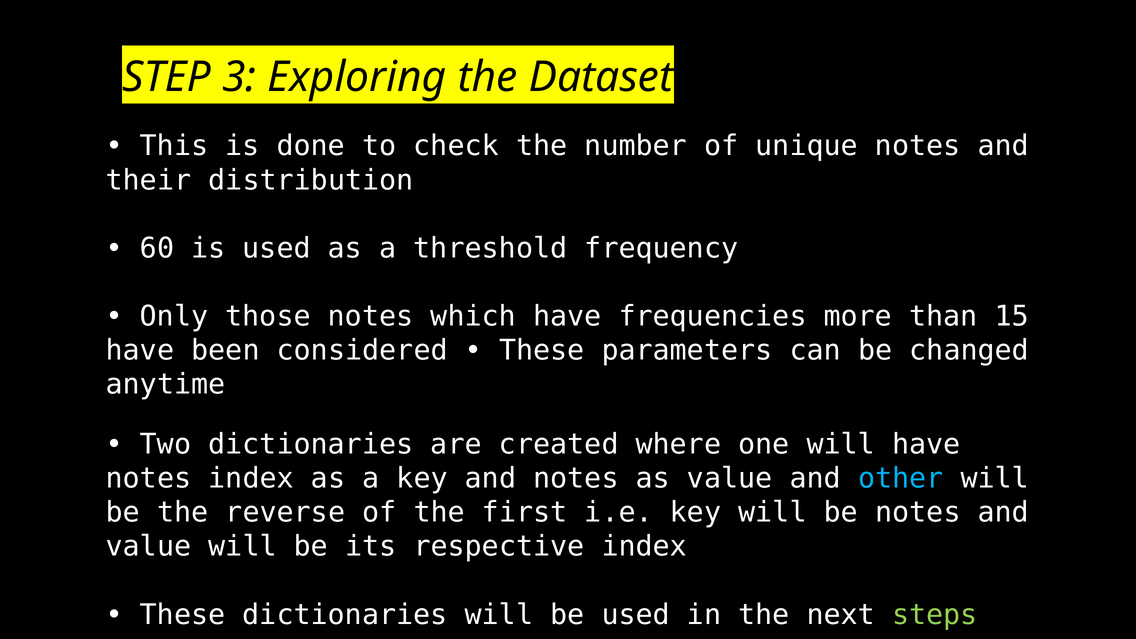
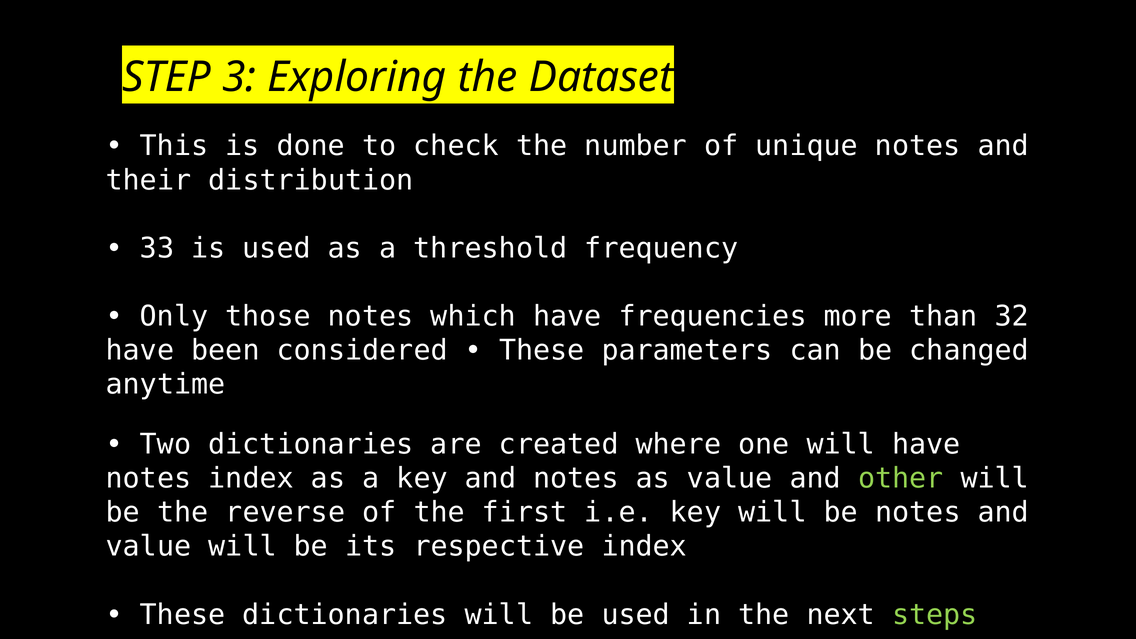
60: 60 -> 33
15: 15 -> 32
other colour: light blue -> light green
